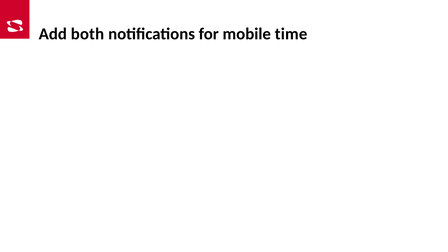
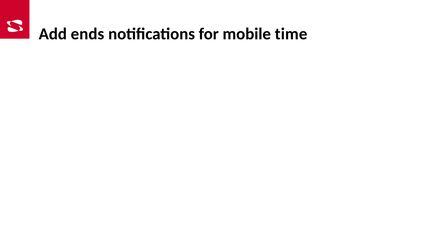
both: both -> ends
